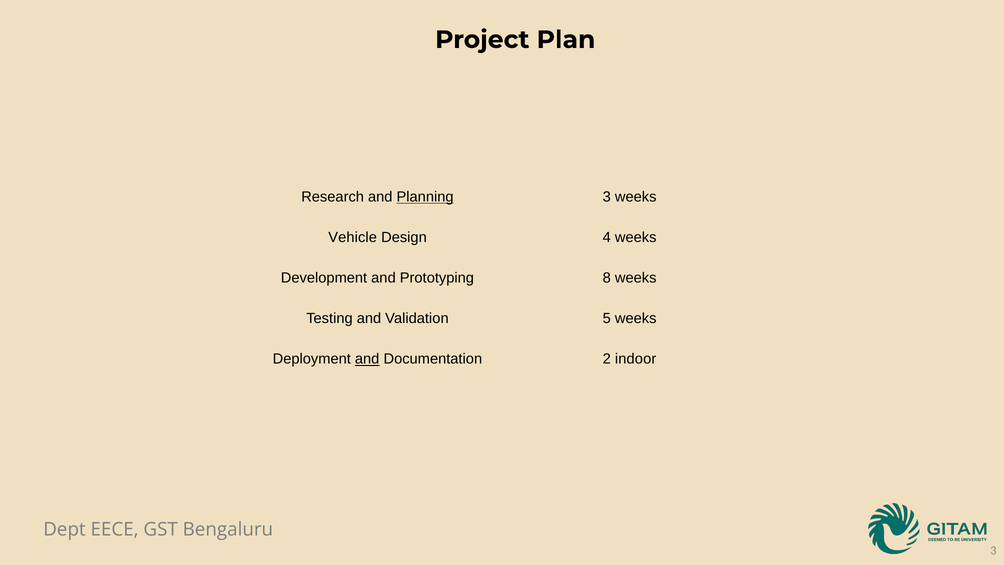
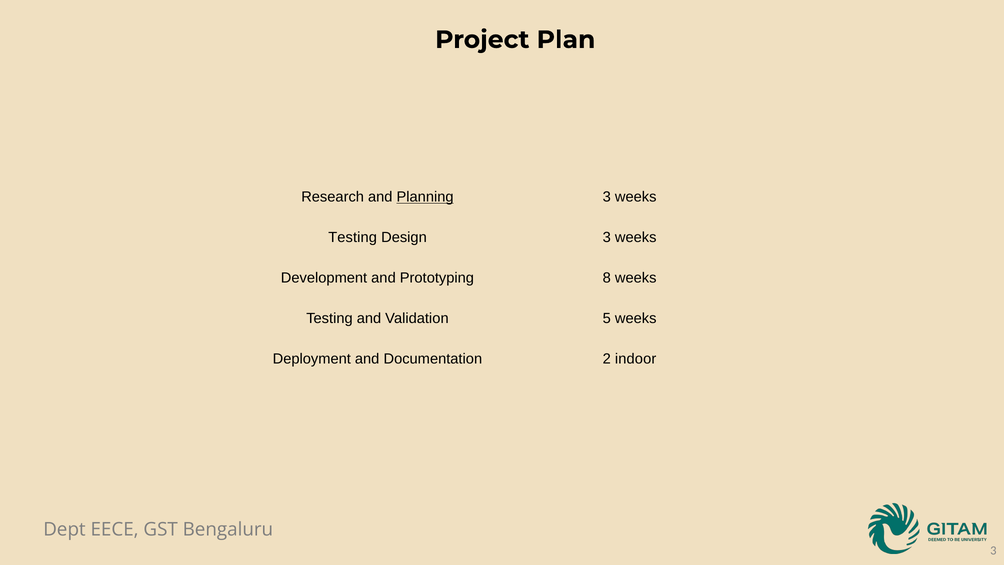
Vehicle at (353, 237): Vehicle -> Testing
Design 4: 4 -> 3
and at (367, 359) underline: present -> none
